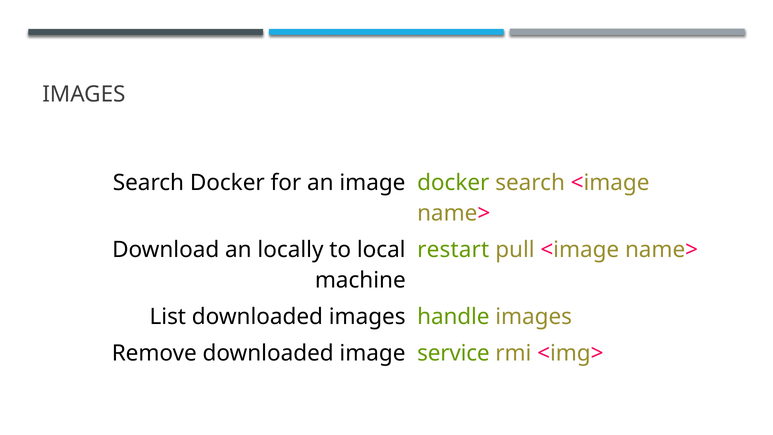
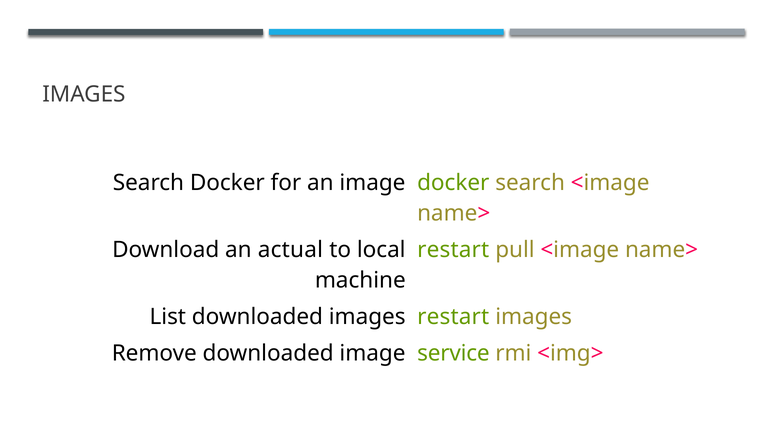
locally: locally -> actual
images handle: handle -> restart
